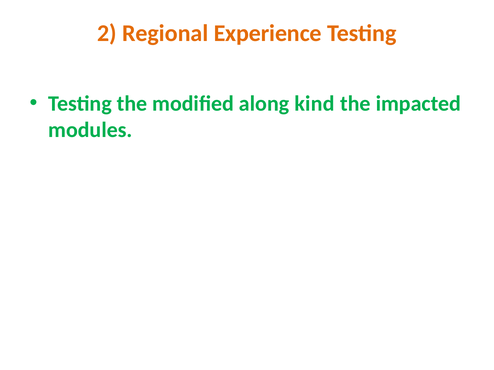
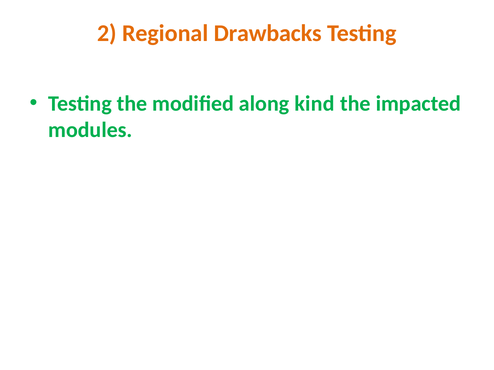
Experience: Experience -> Drawbacks
